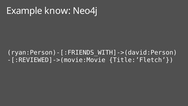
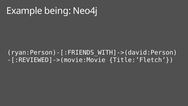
know: know -> being
